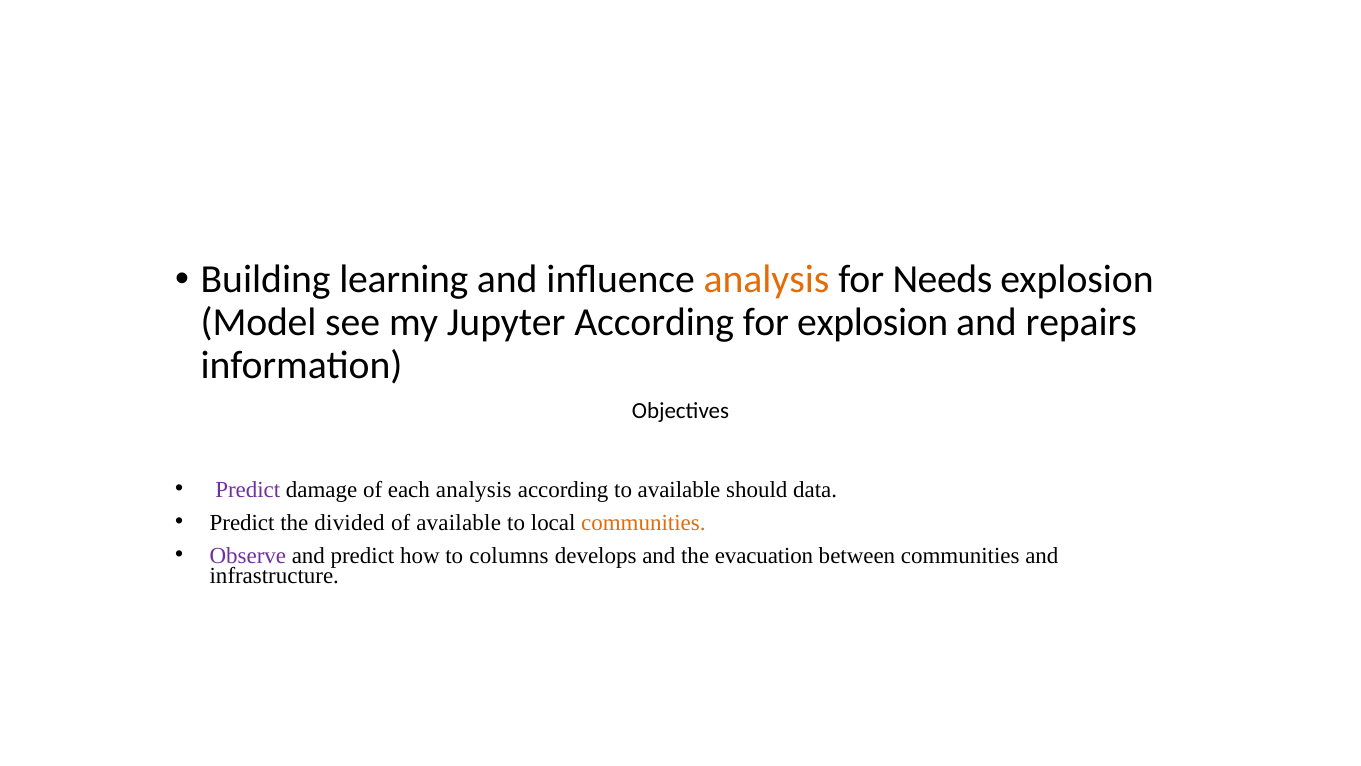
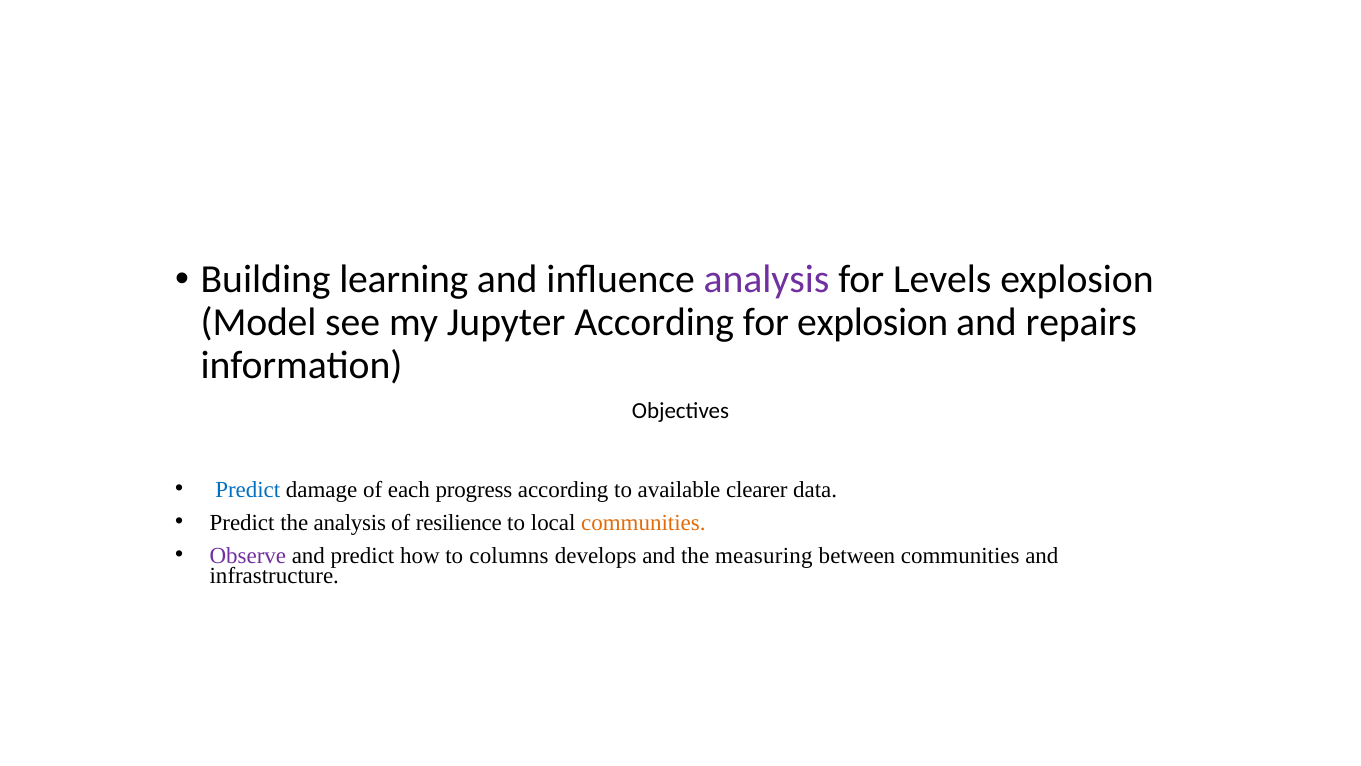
analysis at (767, 279) colour: orange -> purple
Needs: Needs -> Levels
Predict at (248, 489) colour: purple -> blue
each analysis: analysis -> progress
should: should -> clearer
the divided: divided -> analysis
of available: available -> resilience
evacuation: evacuation -> measuring
